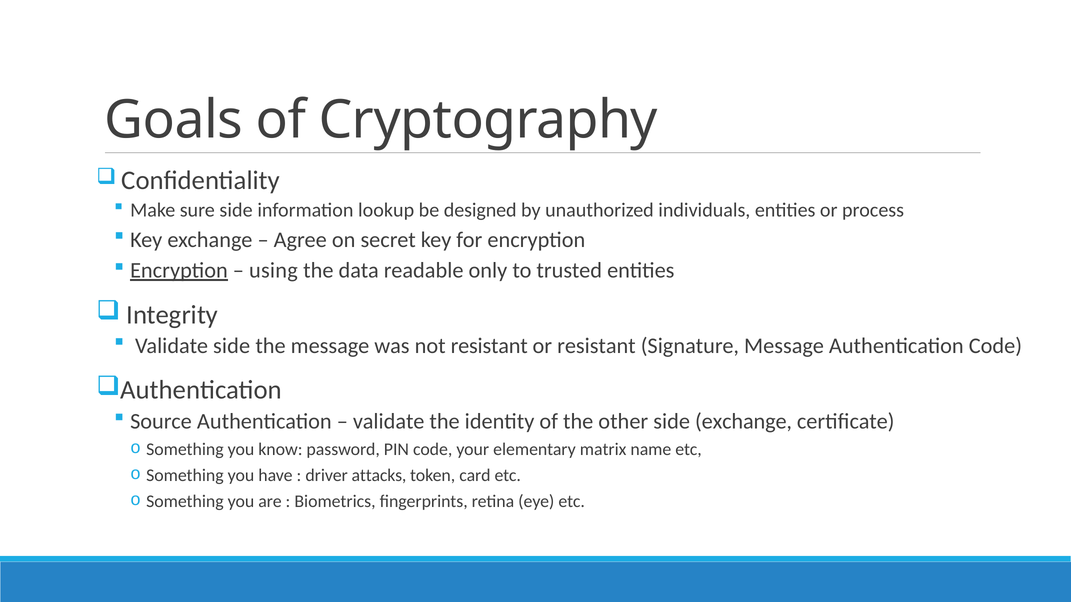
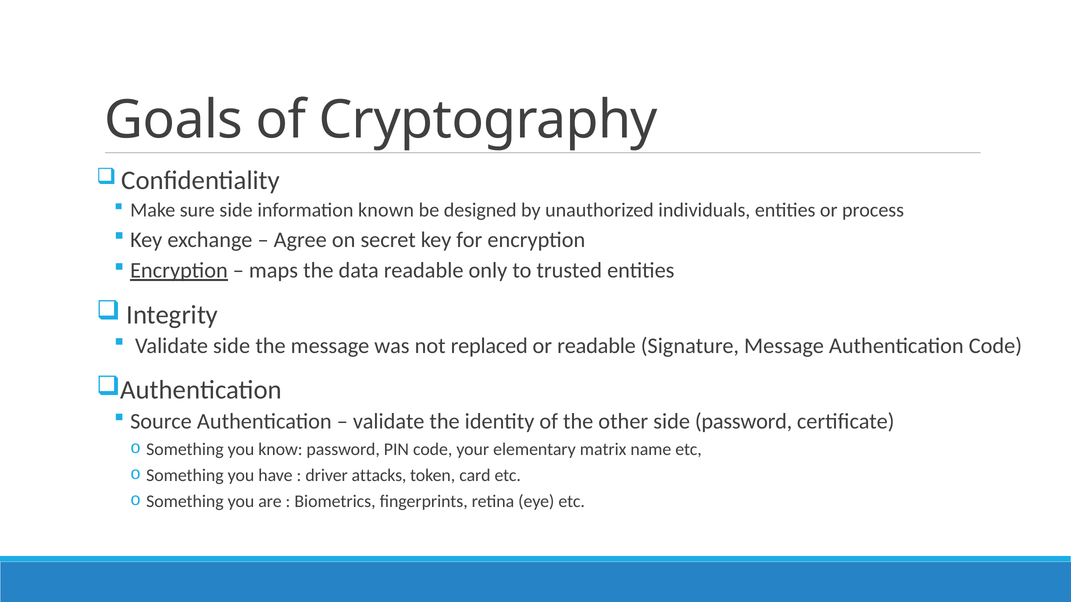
lookup: lookup -> known
using: using -> maps
not resistant: resistant -> replaced
or resistant: resistant -> readable
side exchange: exchange -> password
